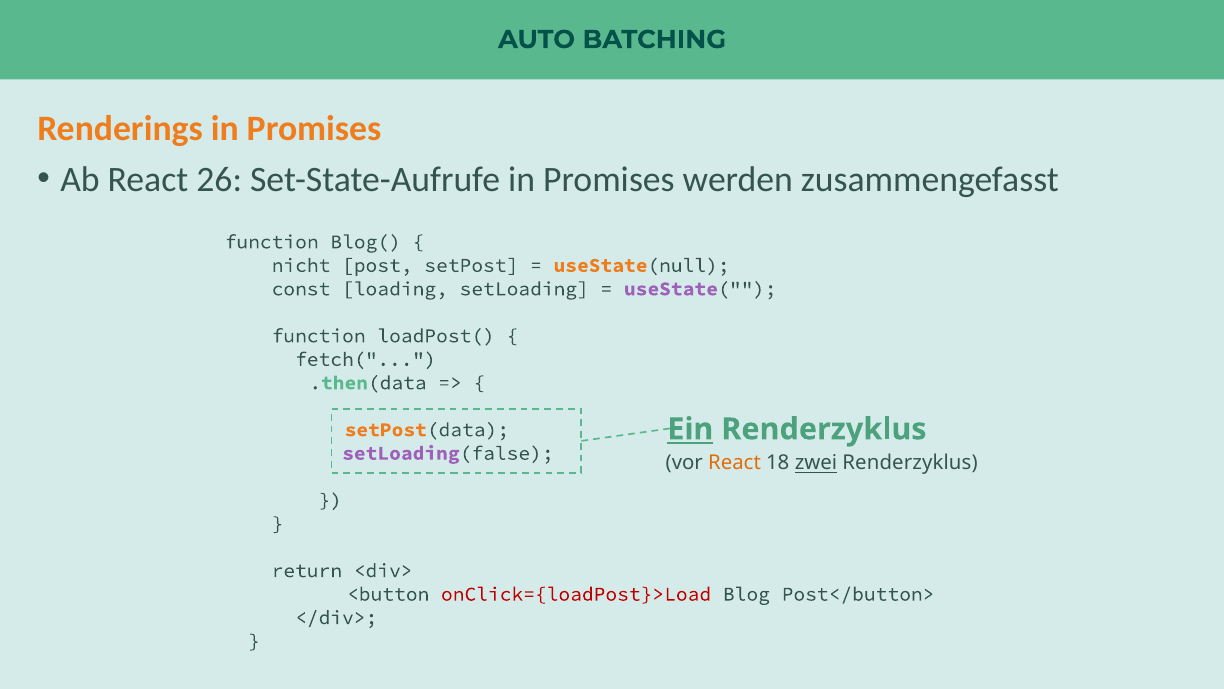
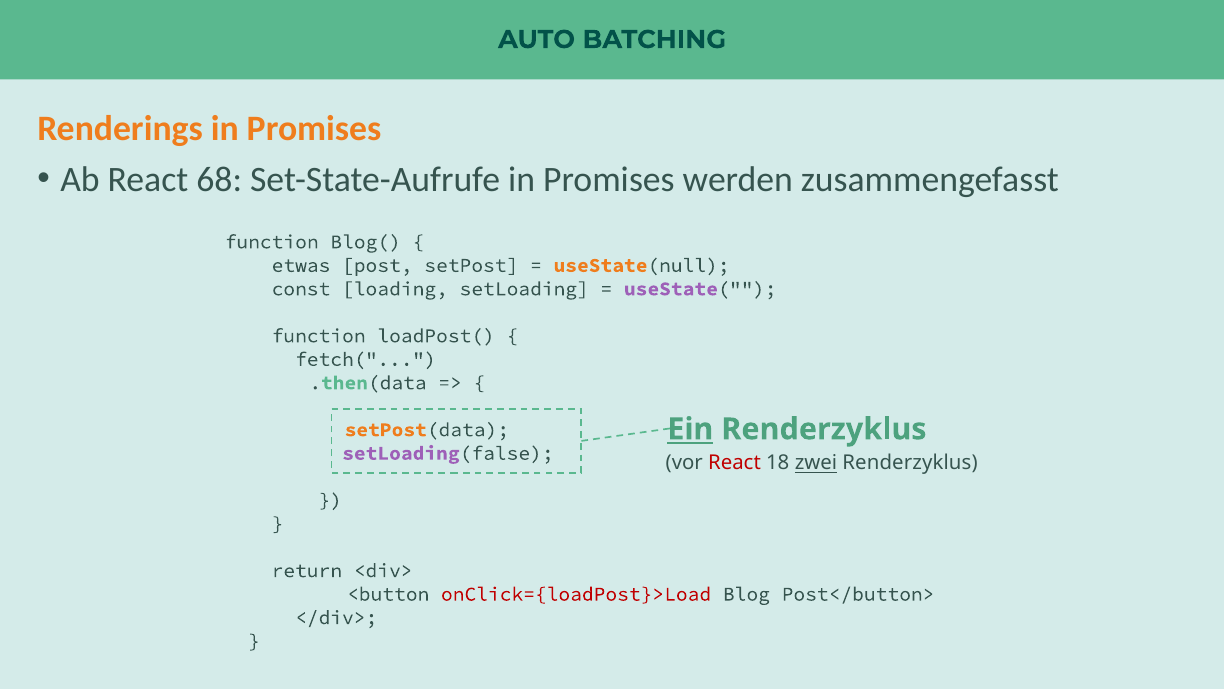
26: 26 -> 68
nicht: nicht -> etwas
React at (734, 463) colour: orange -> red
